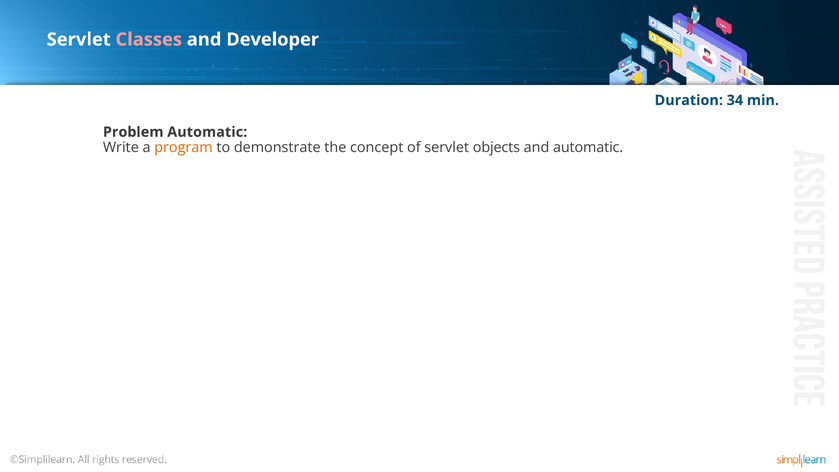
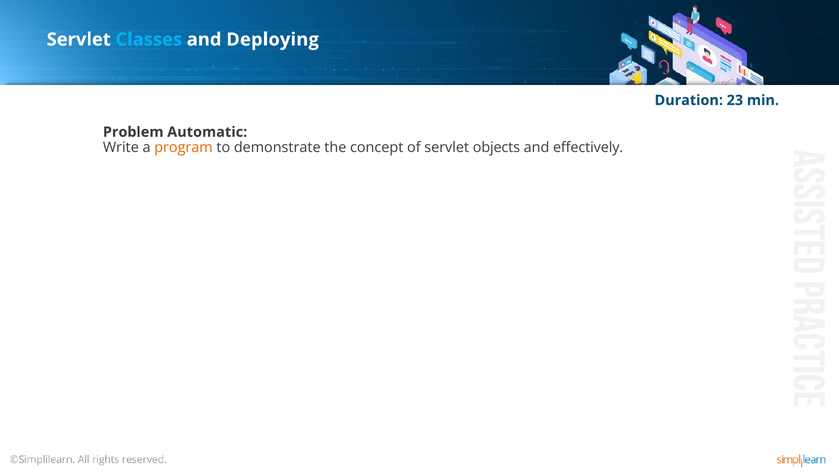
Classes colour: pink -> light blue
Developer: Developer -> Deploying
34: 34 -> 23
and automatic: automatic -> effectively
